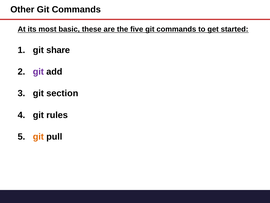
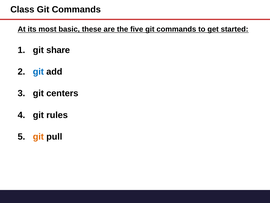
Other: Other -> Class
git at (38, 72) colour: purple -> blue
section: section -> centers
